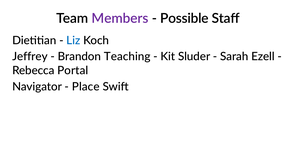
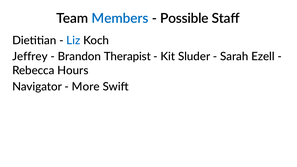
Members colour: purple -> blue
Teaching: Teaching -> Therapist
Portal: Portal -> Hours
Place: Place -> More
